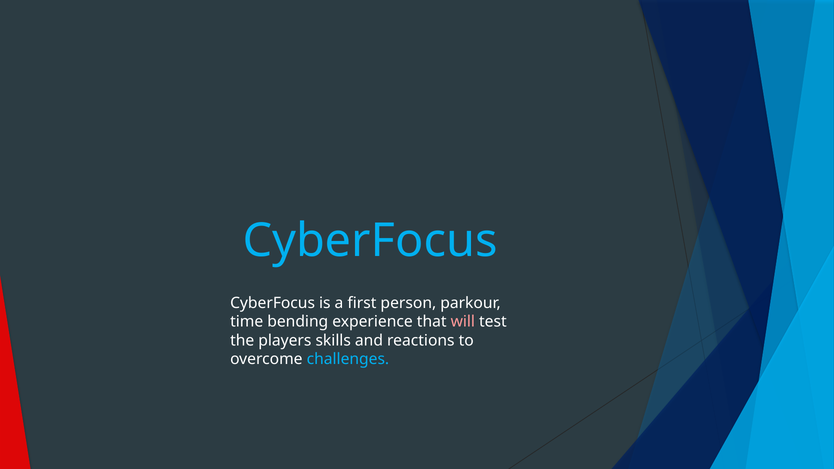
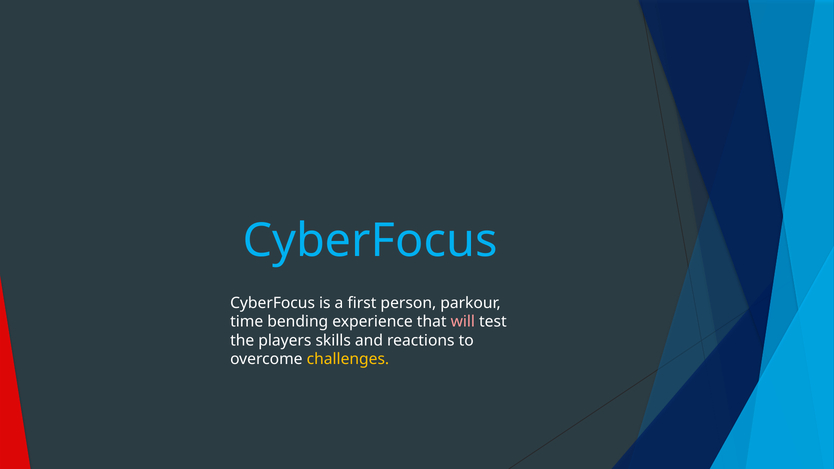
challenges colour: light blue -> yellow
